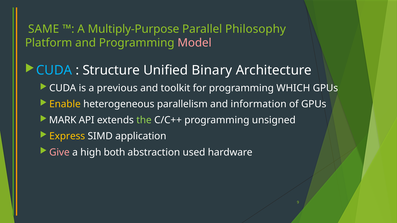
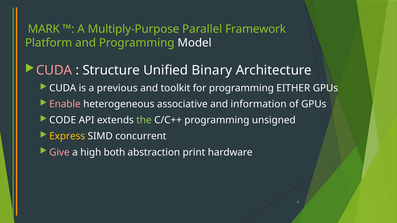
SAME: SAME -> MARK
Philosophy: Philosophy -> Framework
Model colour: pink -> white
CUDA at (54, 70) colour: light blue -> pink
WHICH: WHICH -> EITHER
Enable colour: yellow -> pink
parallelism: parallelism -> associative
MARK: MARK -> CODE
application: application -> concurrent
used: used -> print
